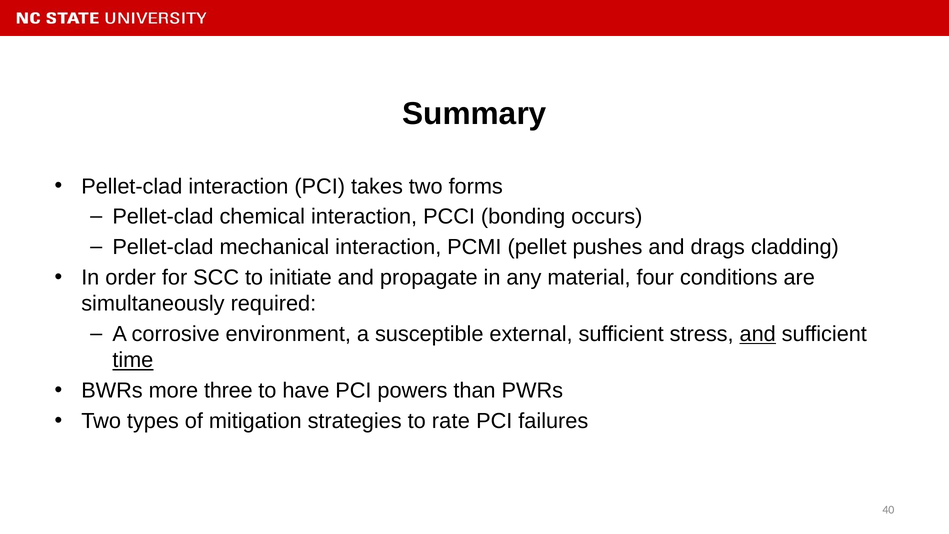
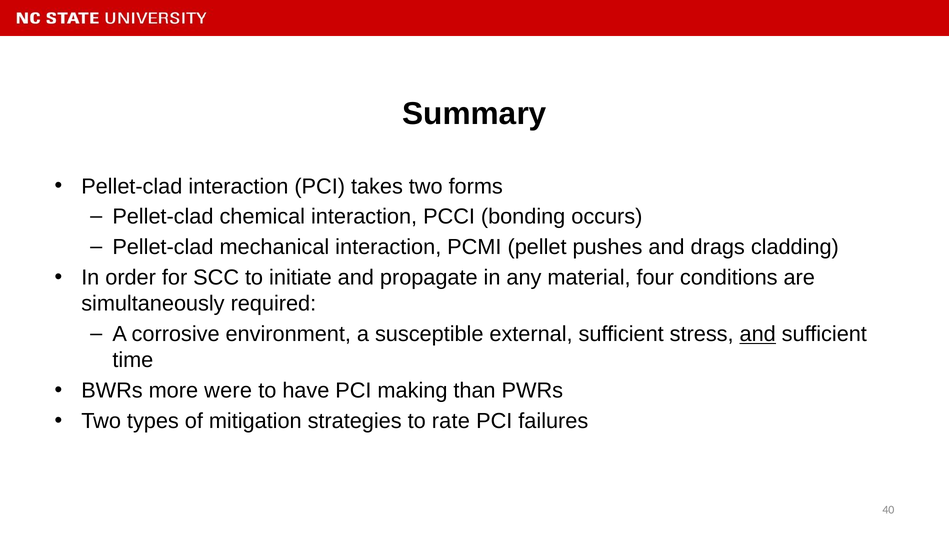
time underline: present -> none
three: three -> were
powers: powers -> making
